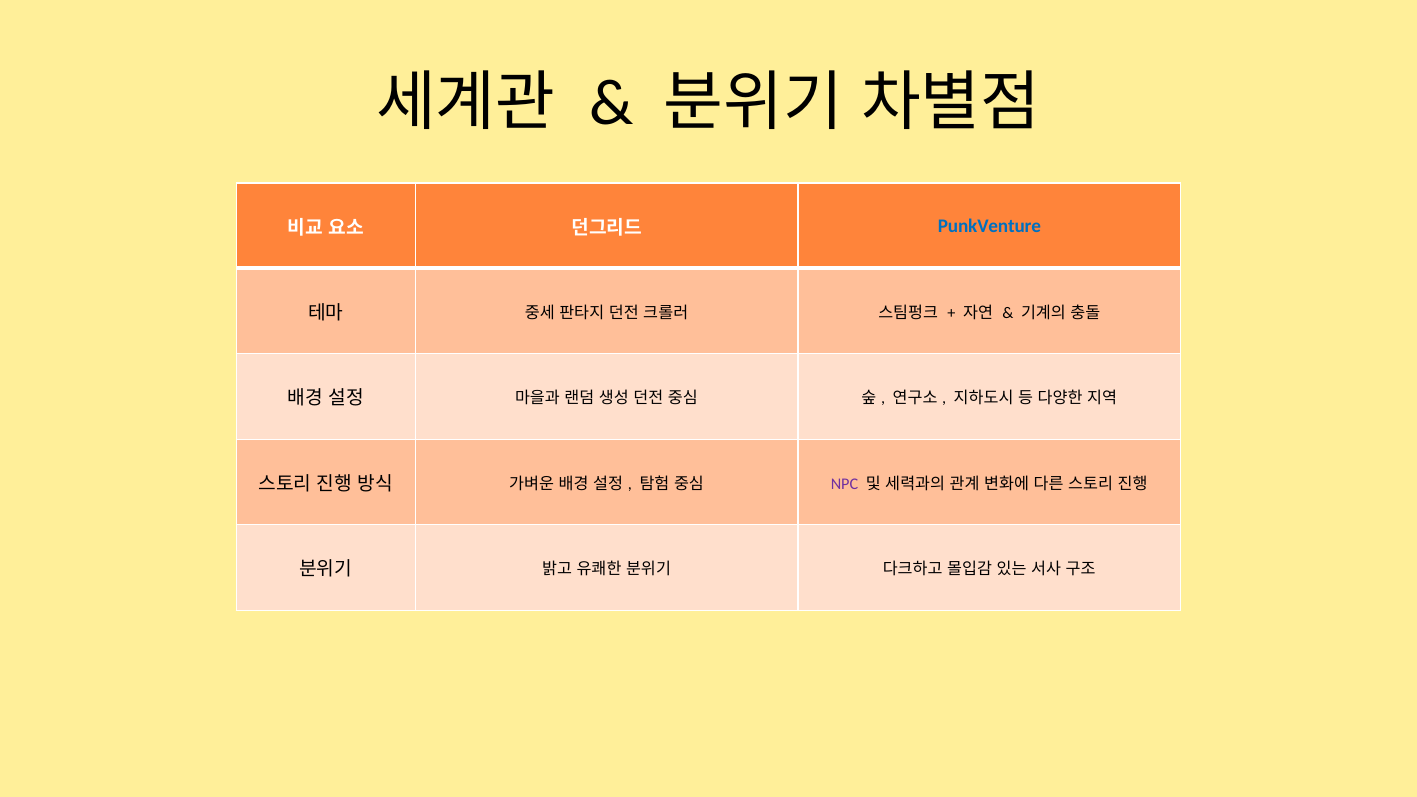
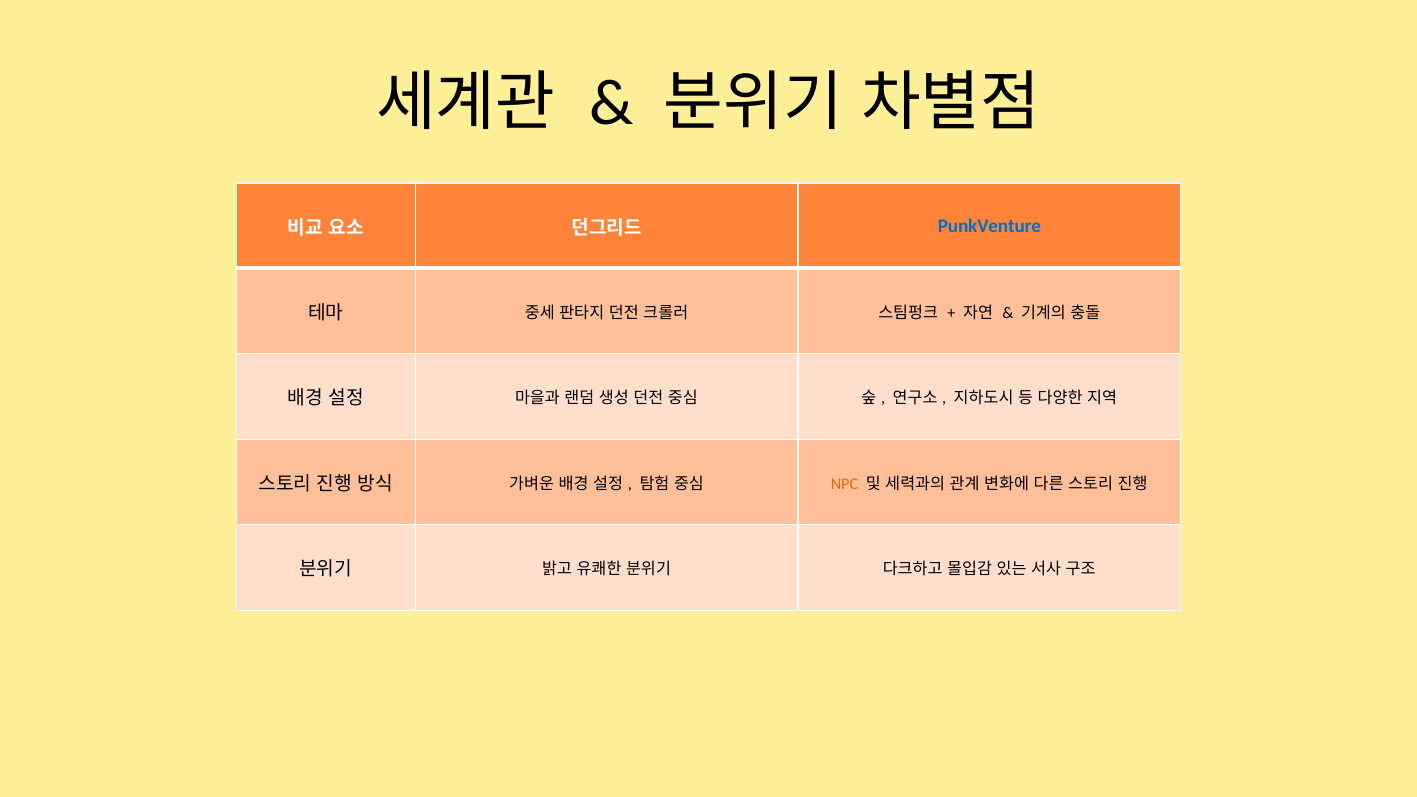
NPC colour: purple -> orange
